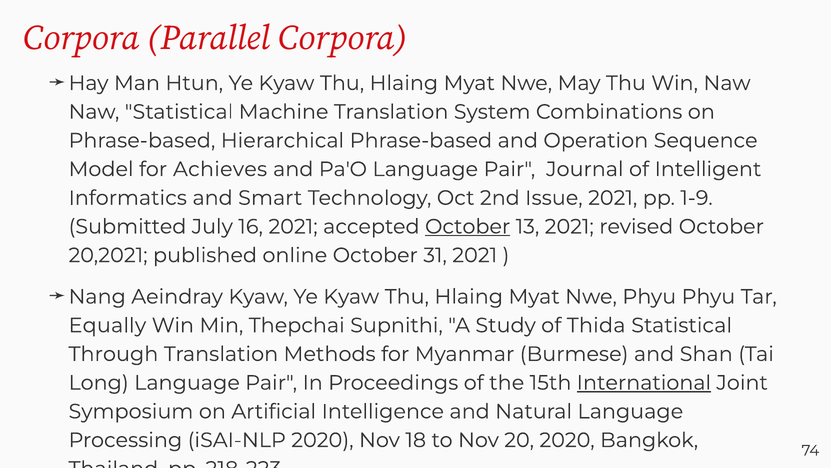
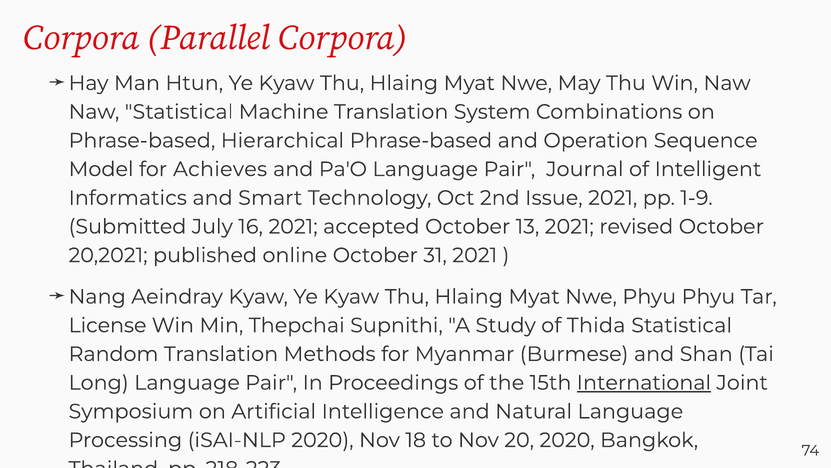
October at (468, 226) underline: present -> none
Equally: Equally -> License
Through: Through -> Random
